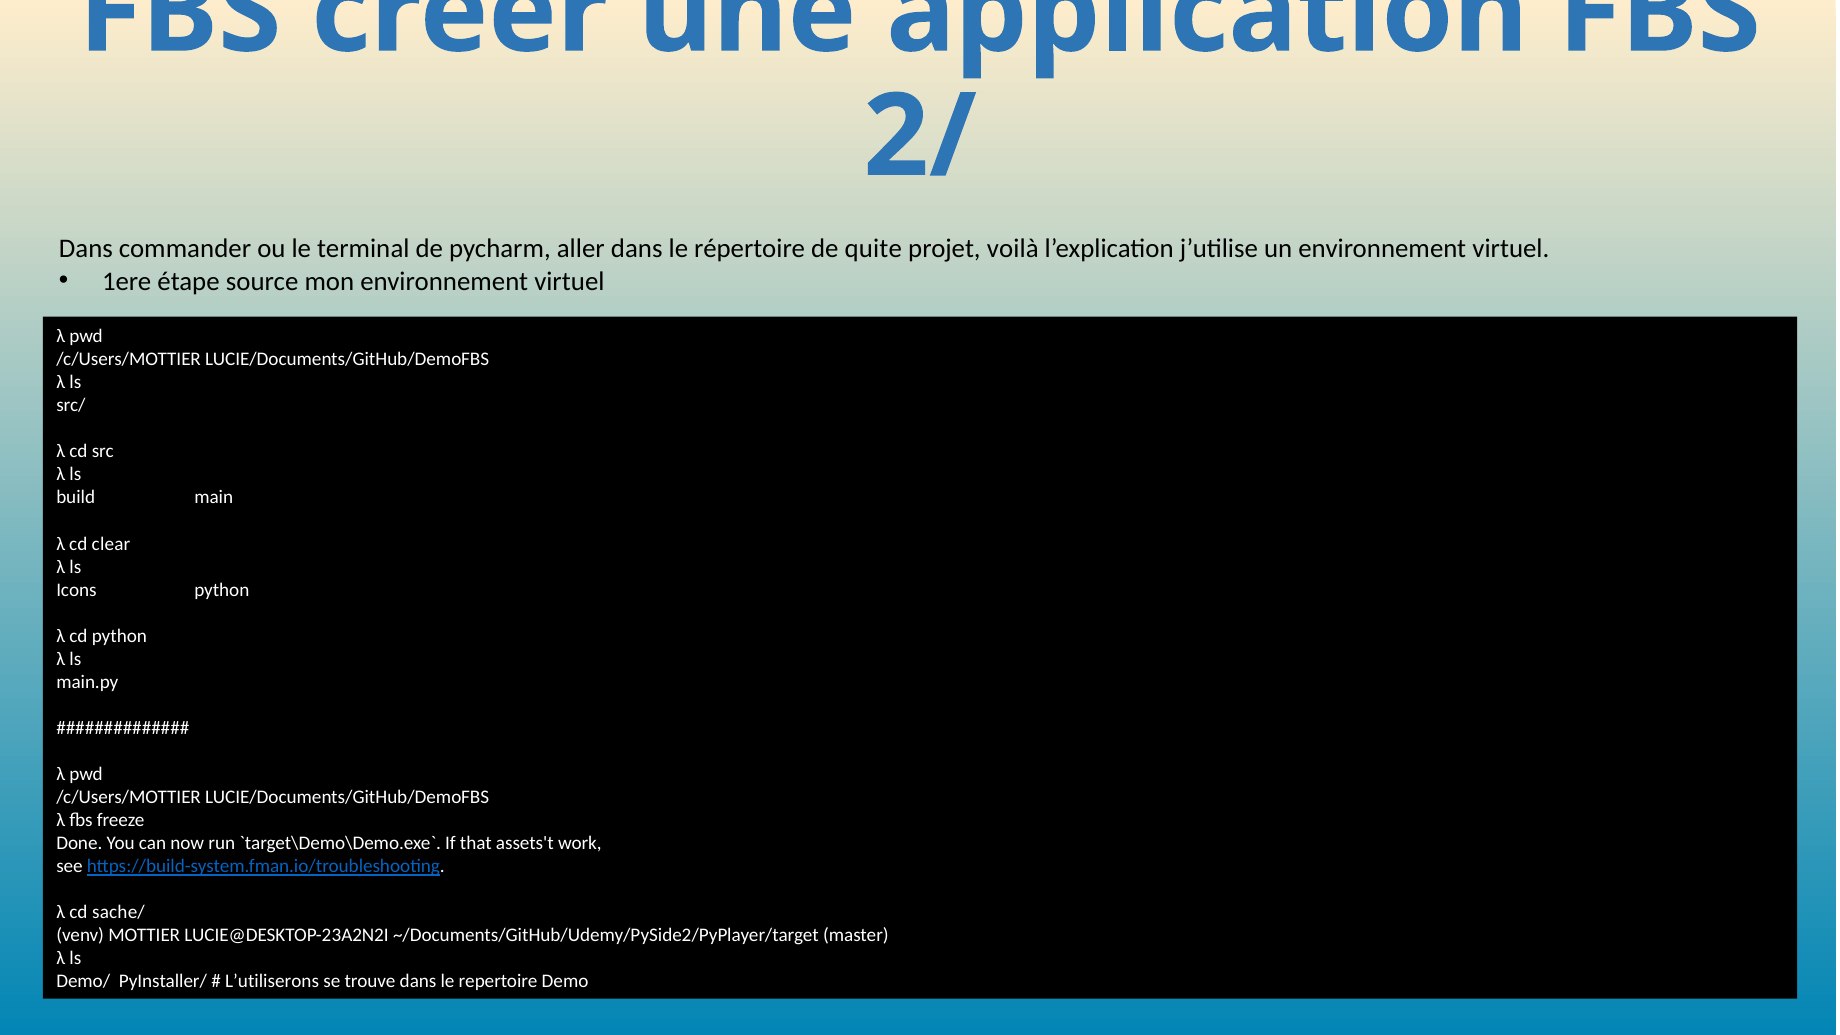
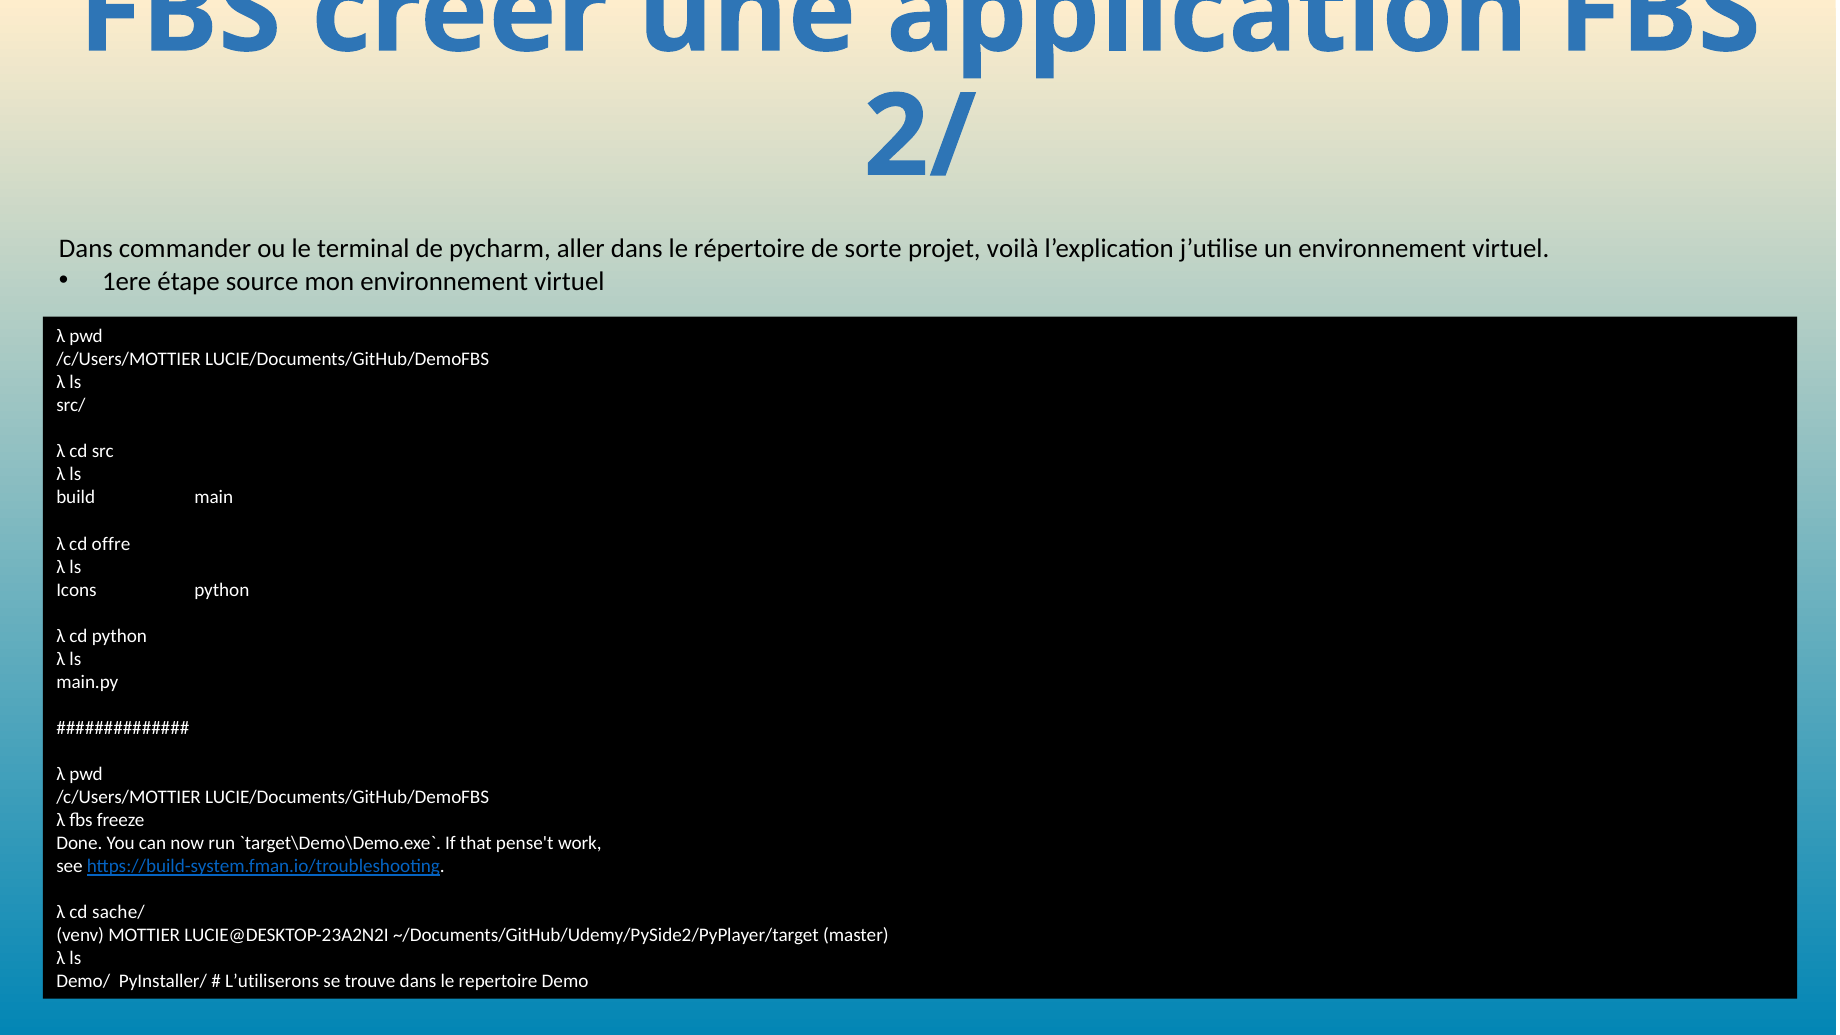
quite: quite -> sorte
clear: clear -> offre
assets't: assets't -> pense't
